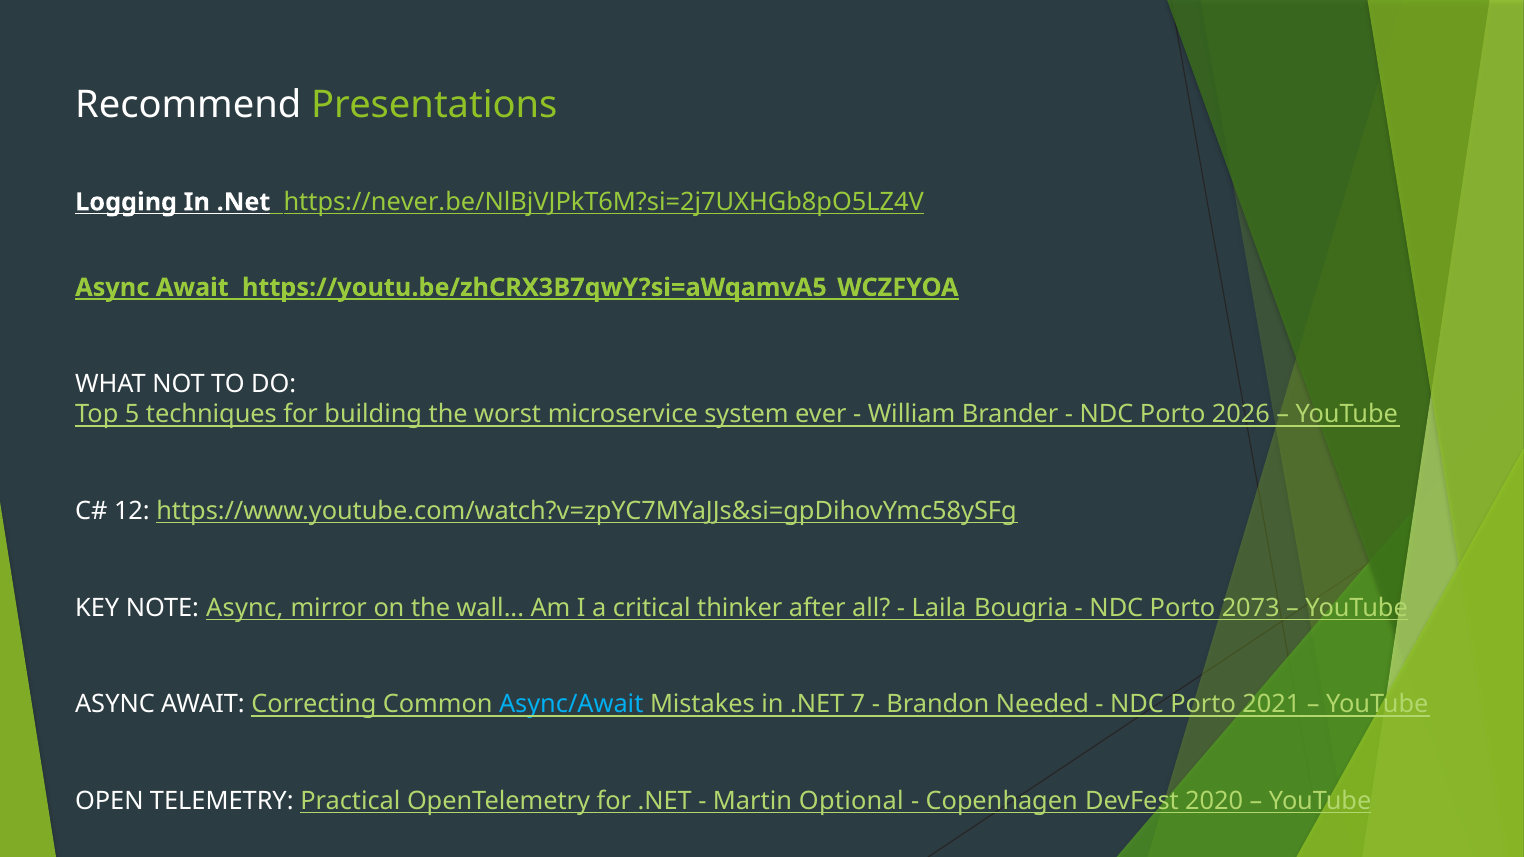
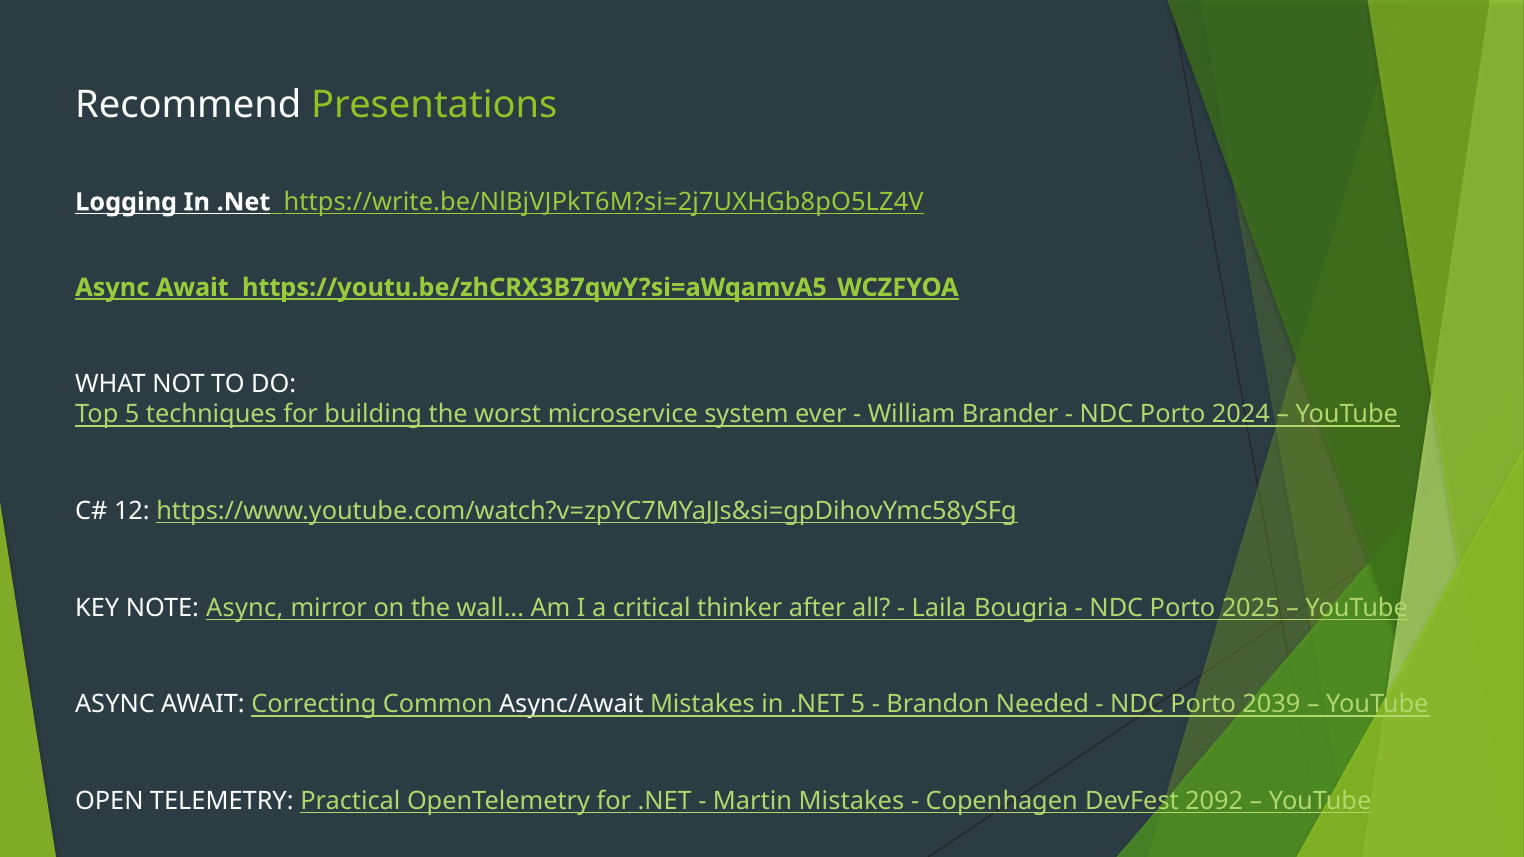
https://never.be/NlBjVJPkT6M?si=2j7UXHGb8pO5LZ4V: https://never.be/NlBjVJPkT6M?si=2j7UXHGb8pO5LZ4V -> https://write.be/NlBjVJPkT6M?si=2j7UXHGb8pO5LZ4V
2026: 2026 -> 2024
2073: 2073 -> 2025
Async/Await colour: light blue -> white
.NET 7: 7 -> 5
2021: 2021 -> 2039
Martin Optional: Optional -> Mistakes
2020: 2020 -> 2092
